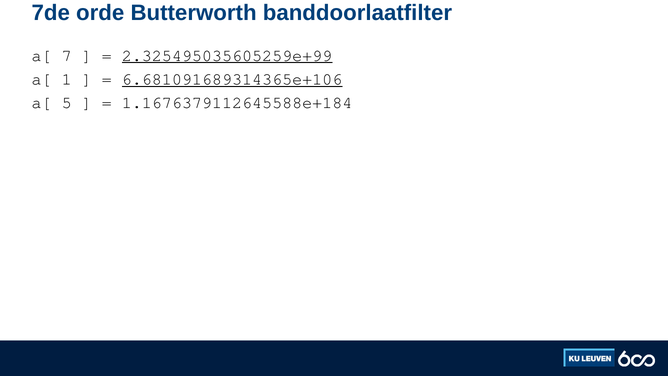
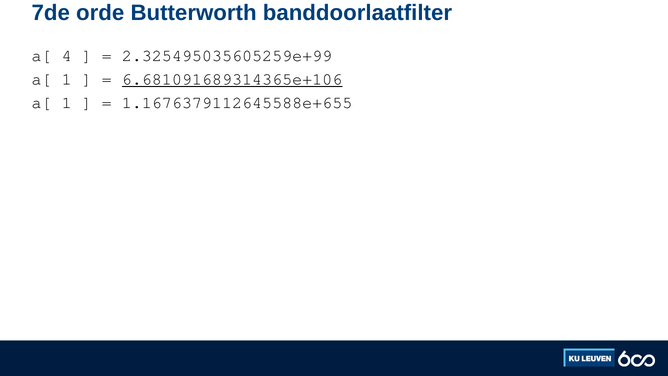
7: 7 -> 4
2.325495035605259e+99 underline: present -> none
5 at (67, 103): 5 -> 1
1.1676379112645588e+184: 1.1676379112645588e+184 -> 1.1676379112645588e+655
